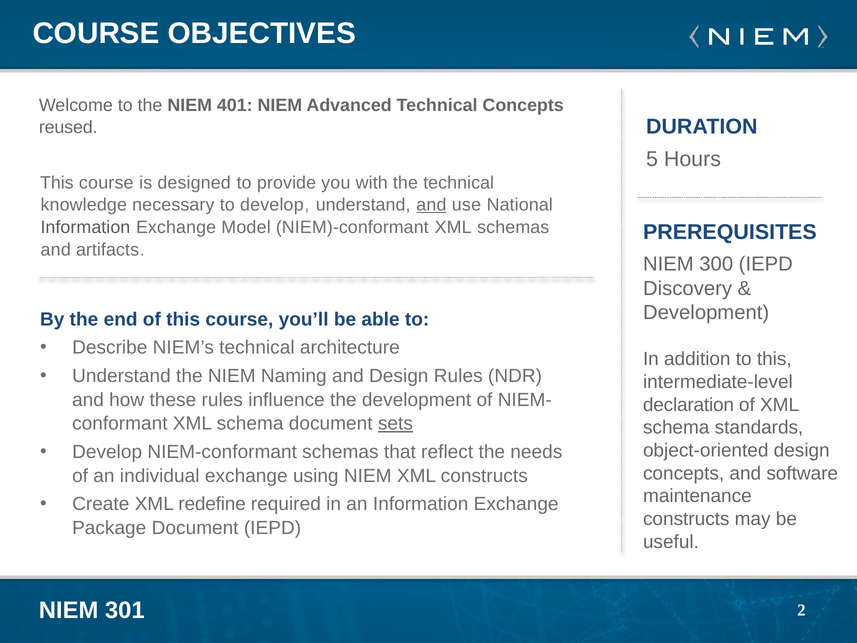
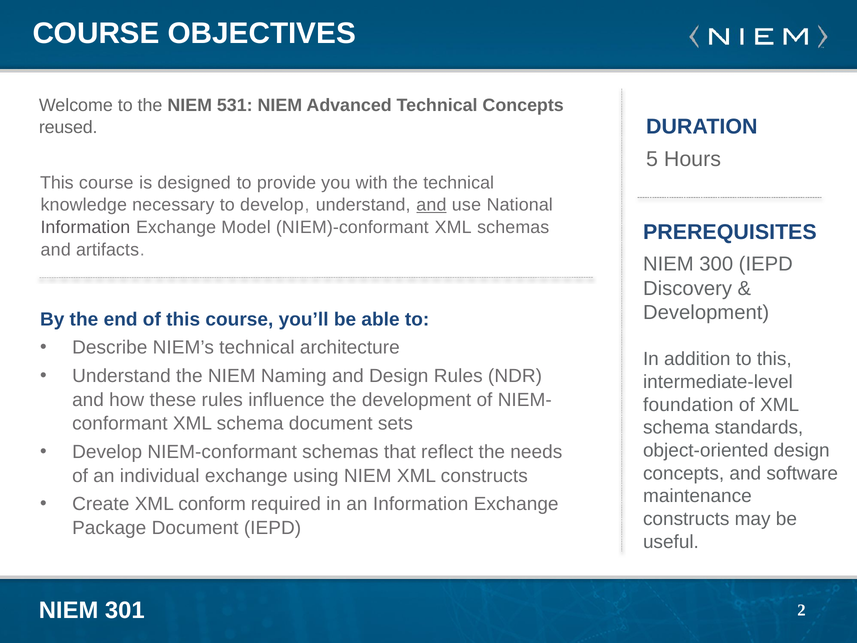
401: 401 -> 531
declaration: declaration -> foundation
sets underline: present -> none
redefine: redefine -> conform
